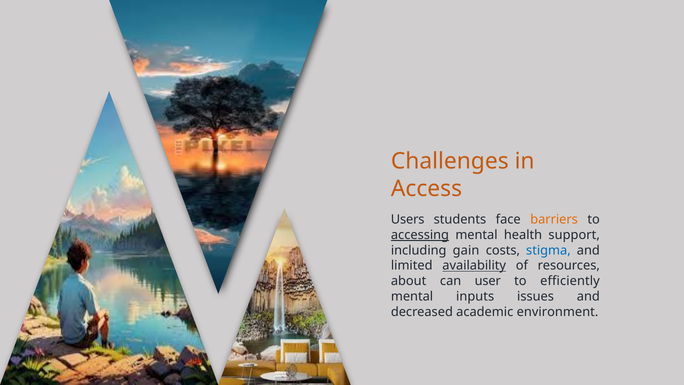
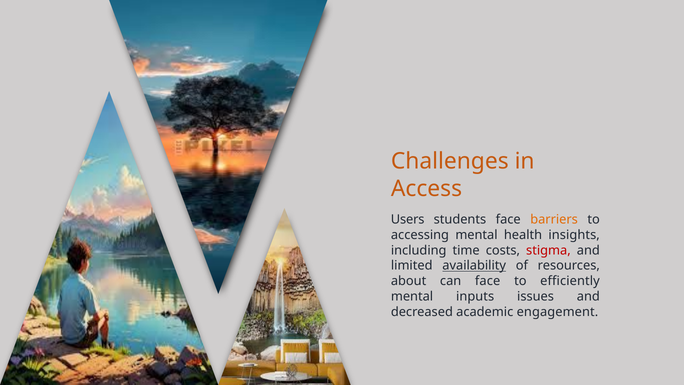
accessing underline: present -> none
support: support -> insights
gain: gain -> time
stigma colour: blue -> red
can user: user -> face
environment: environment -> engagement
